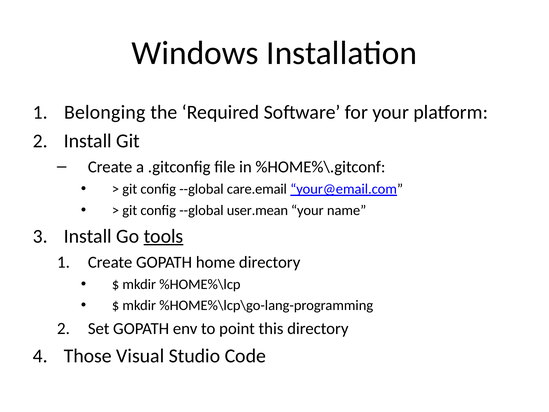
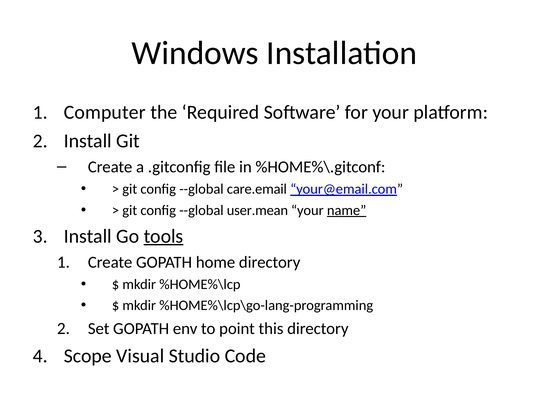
Belonging: Belonging -> Computer
name underline: none -> present
Those: Those -> Scope
